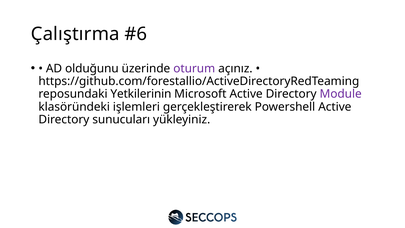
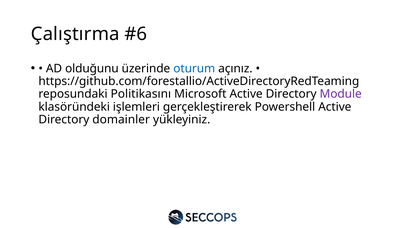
oturum colour: purple -> blue
Yetkilerinin: Yetkilerinin -> Politikasını
sunucuları: sunucuları -> domainler
